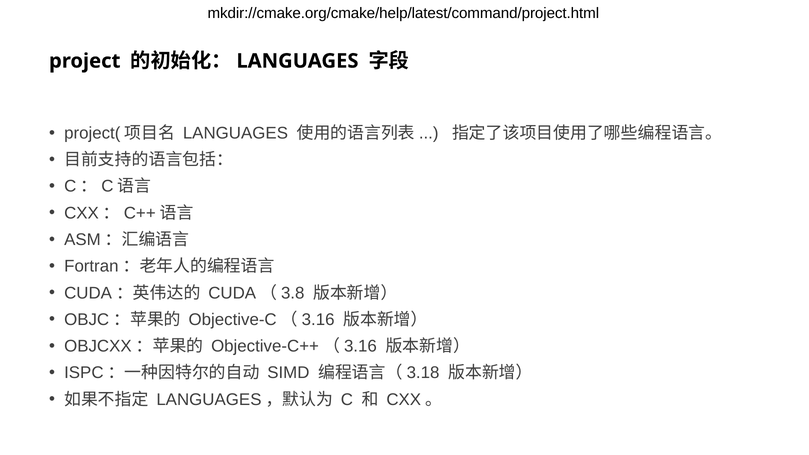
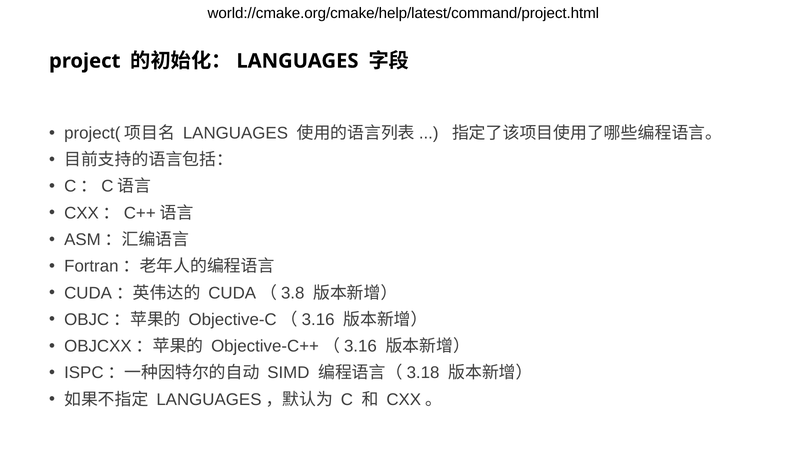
mkdir://cmake.org/cmake/help/latest/command/project.html: mkdir://cmake.org/cmake/help/latest/command/project.html -> world://cmake.org/cmake/help/latest/command/project.html
